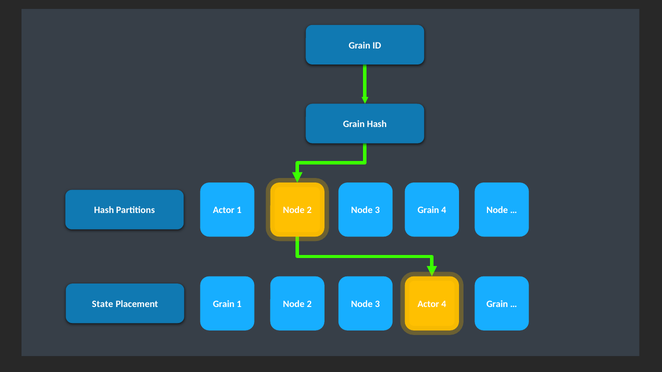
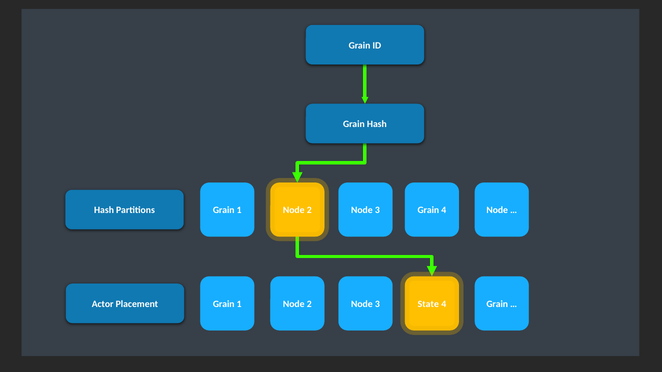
Actor at (224, 210): Actor -> Grain
State: State -> Actor
1 Actor: Actor -> State
